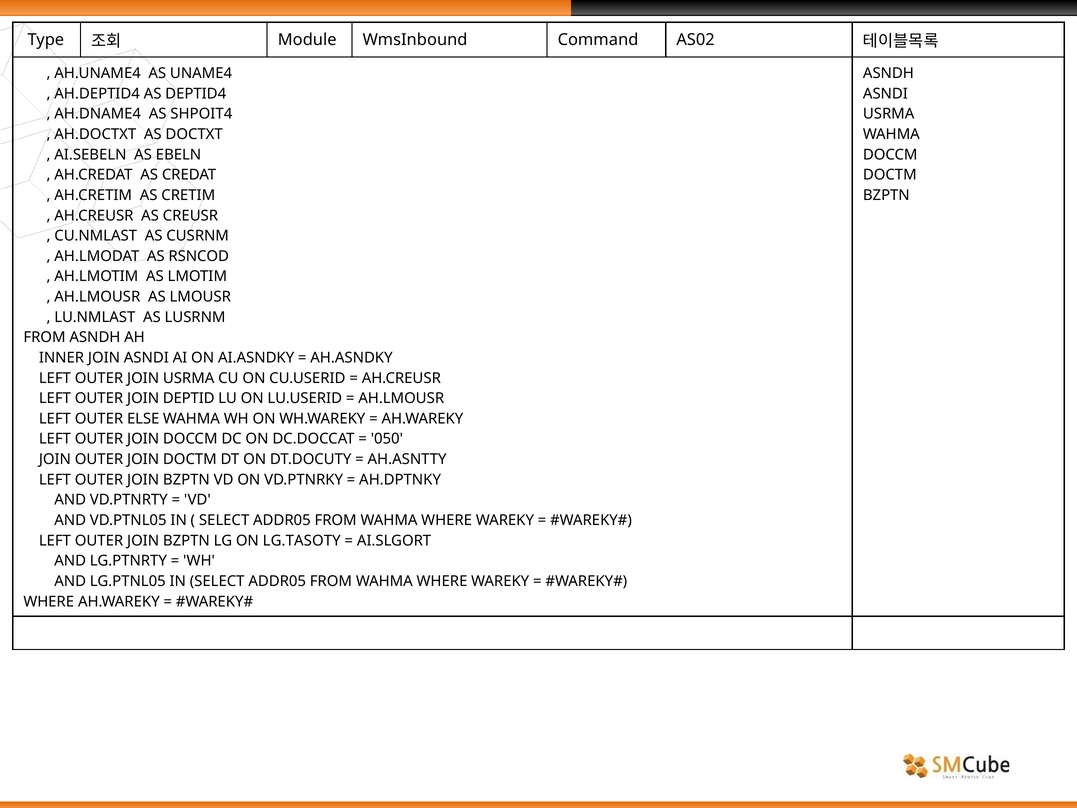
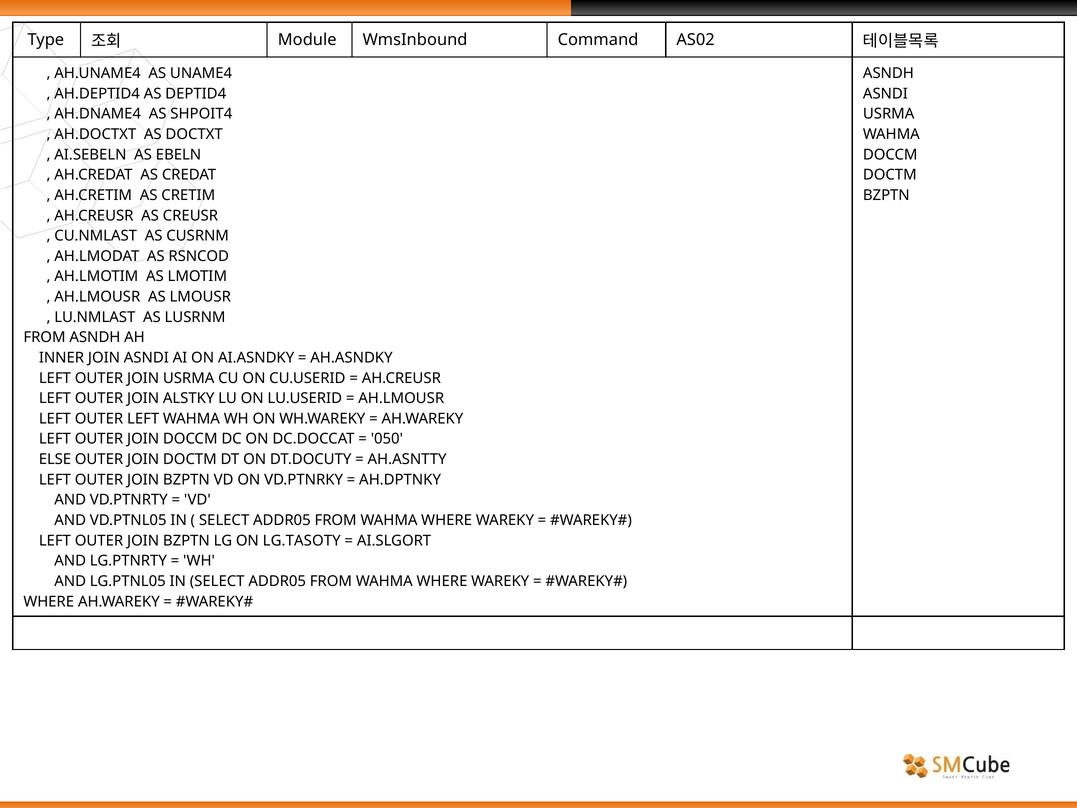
DEPTID: DEPTID -> ALSTKY
OUTER ELSE: ELSE -> LEFT
JOIN at (55, 459): JOIN -> ELSE
